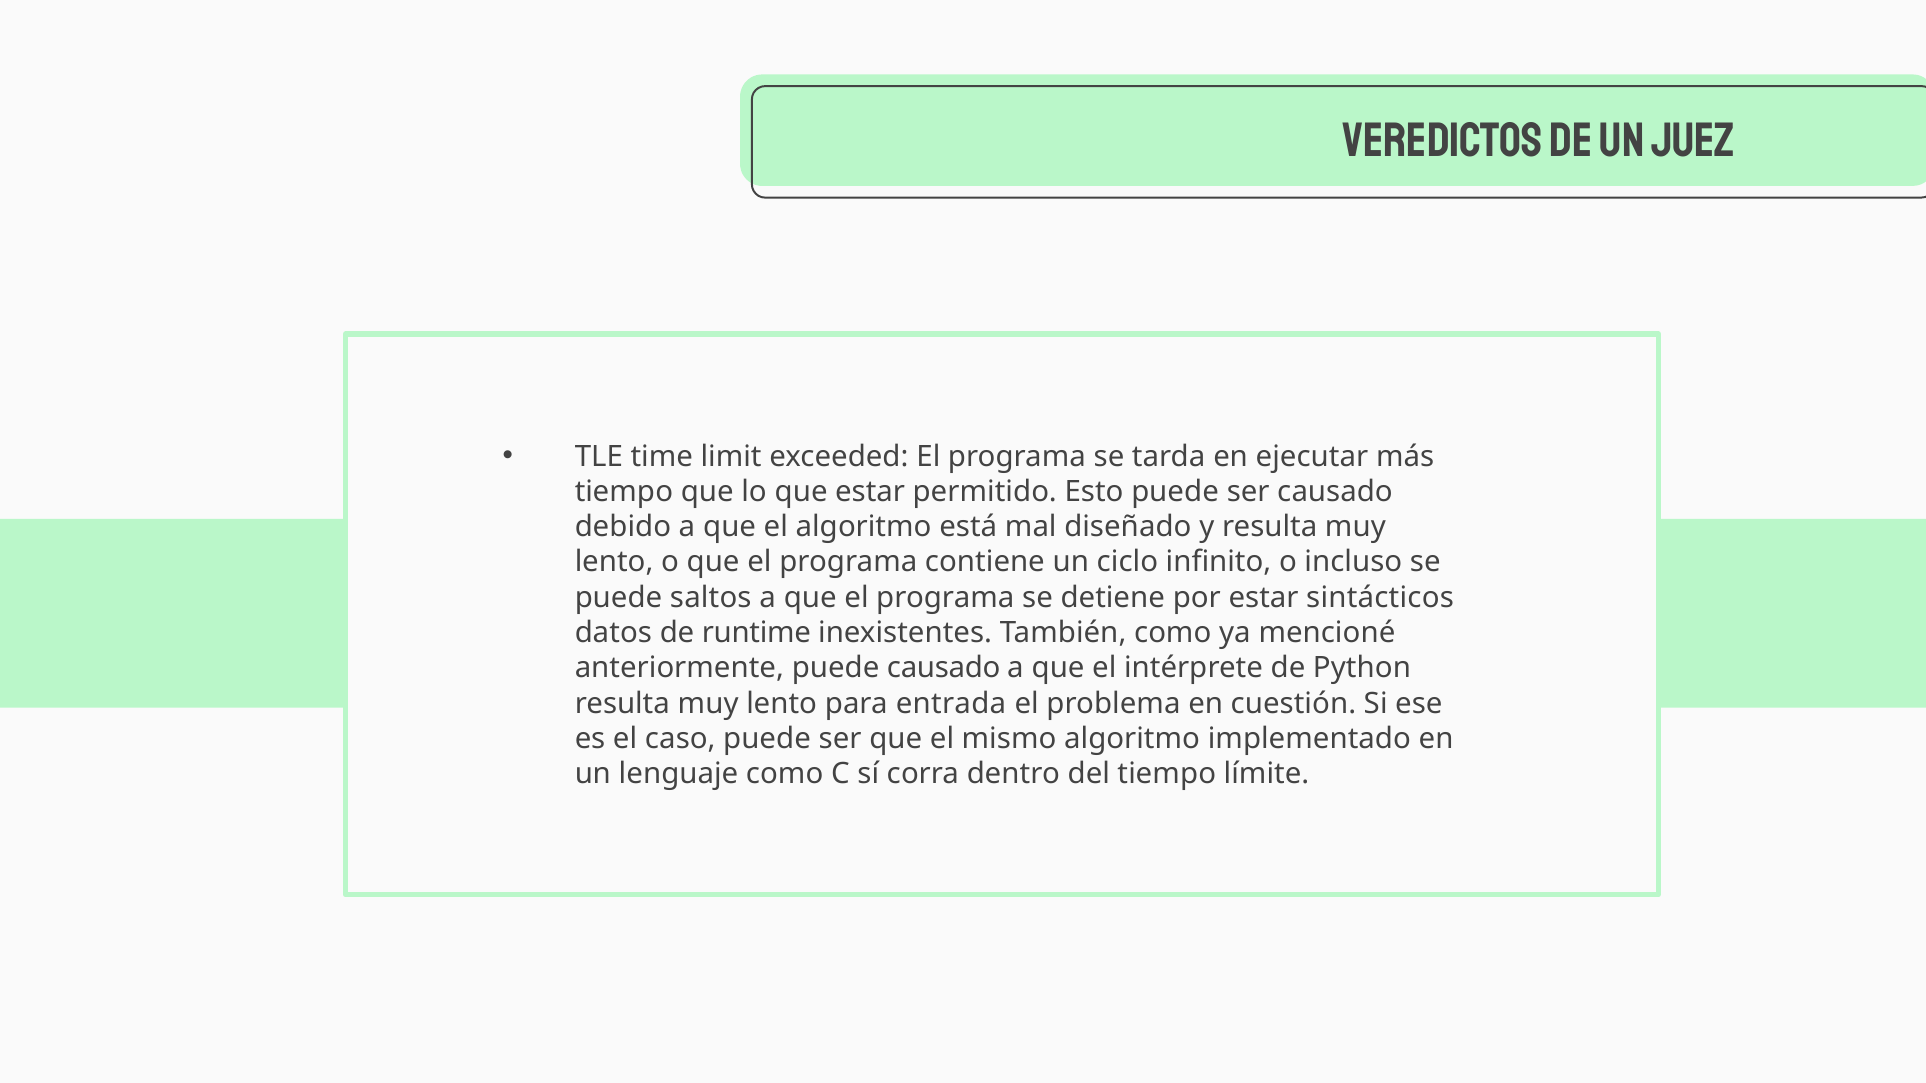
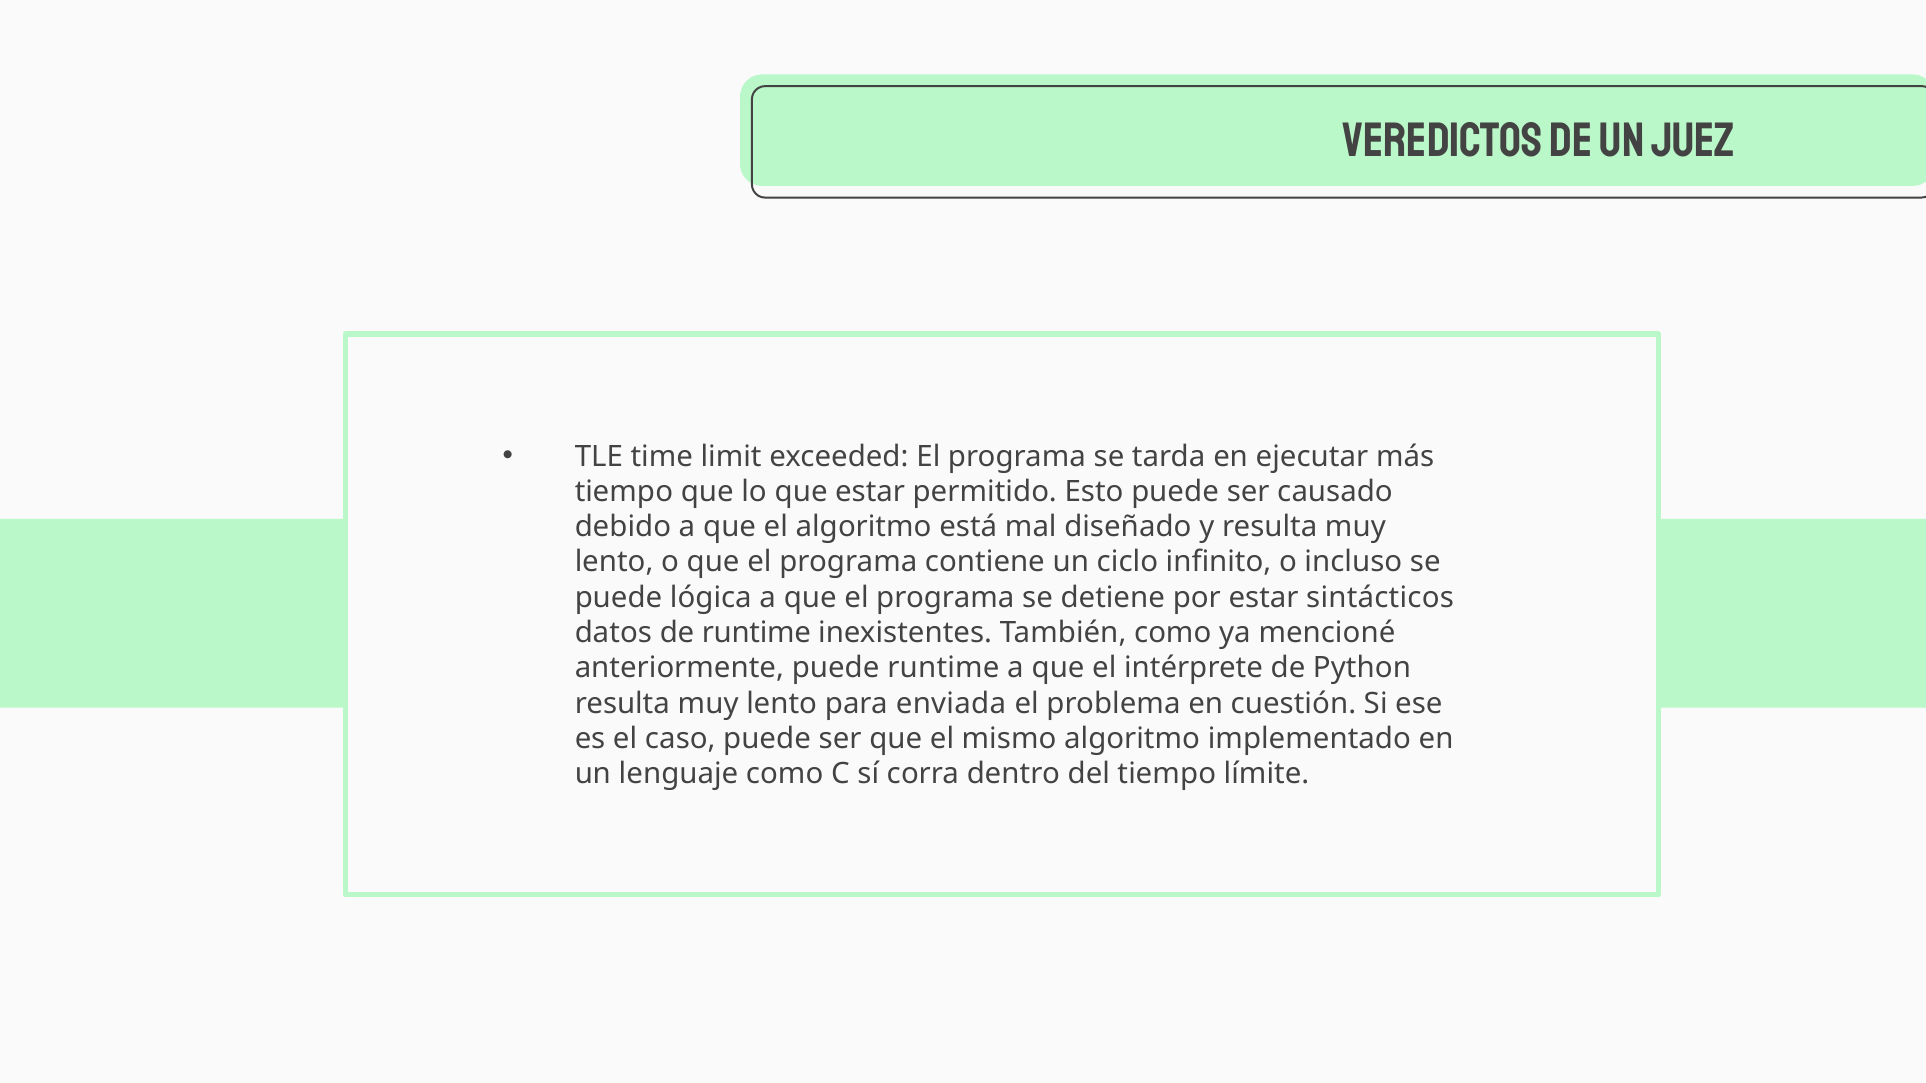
saltos: saltos -> lógica
puede causado: causado -> runtime
entrada: entrada -> enviada
